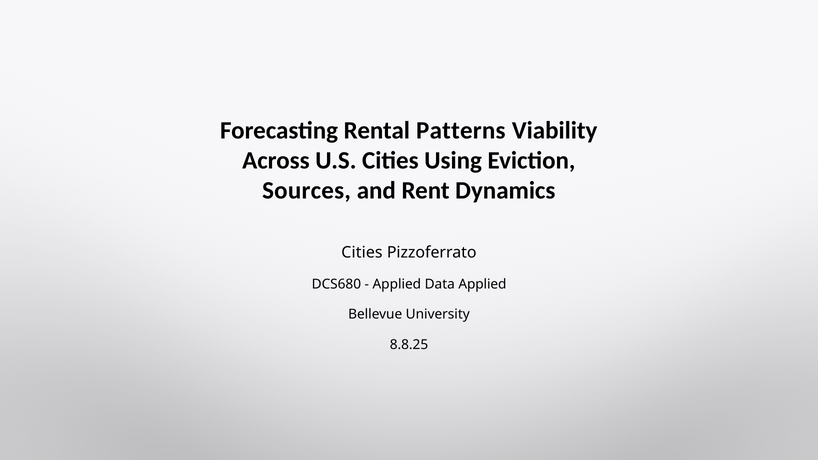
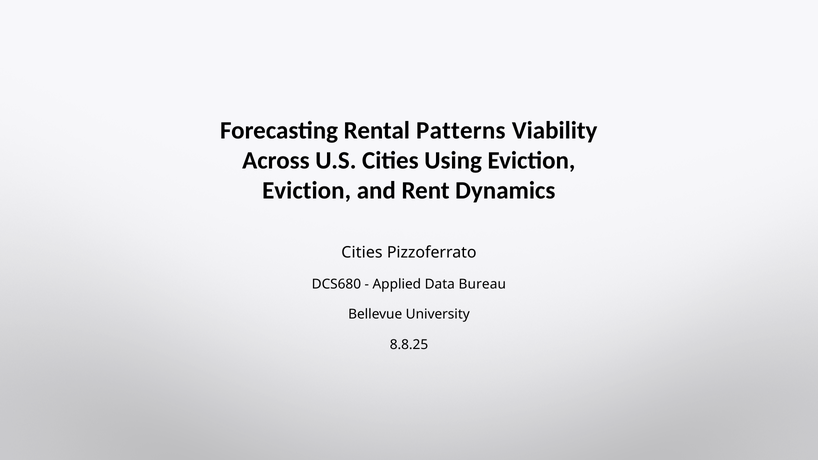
Sources at (306, 191): Sources -> Eviction
Data Applied: Applied -> Bureau
